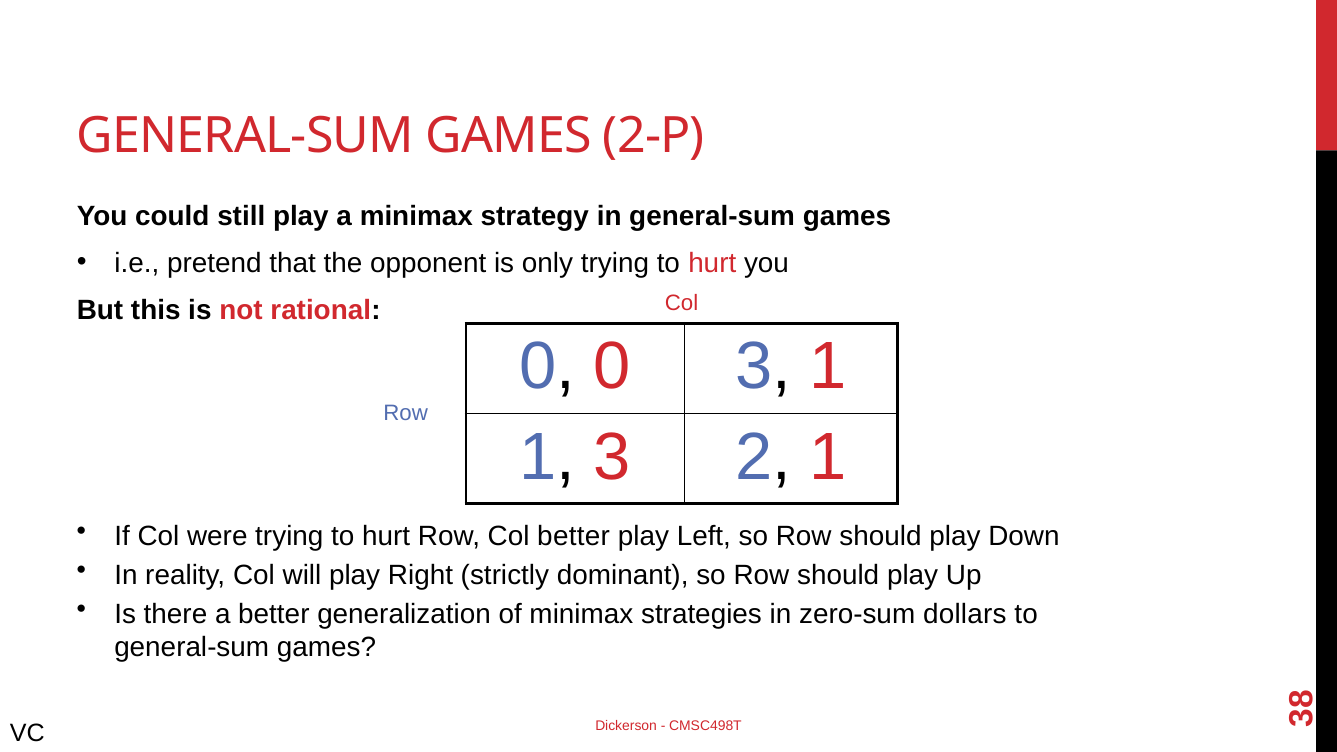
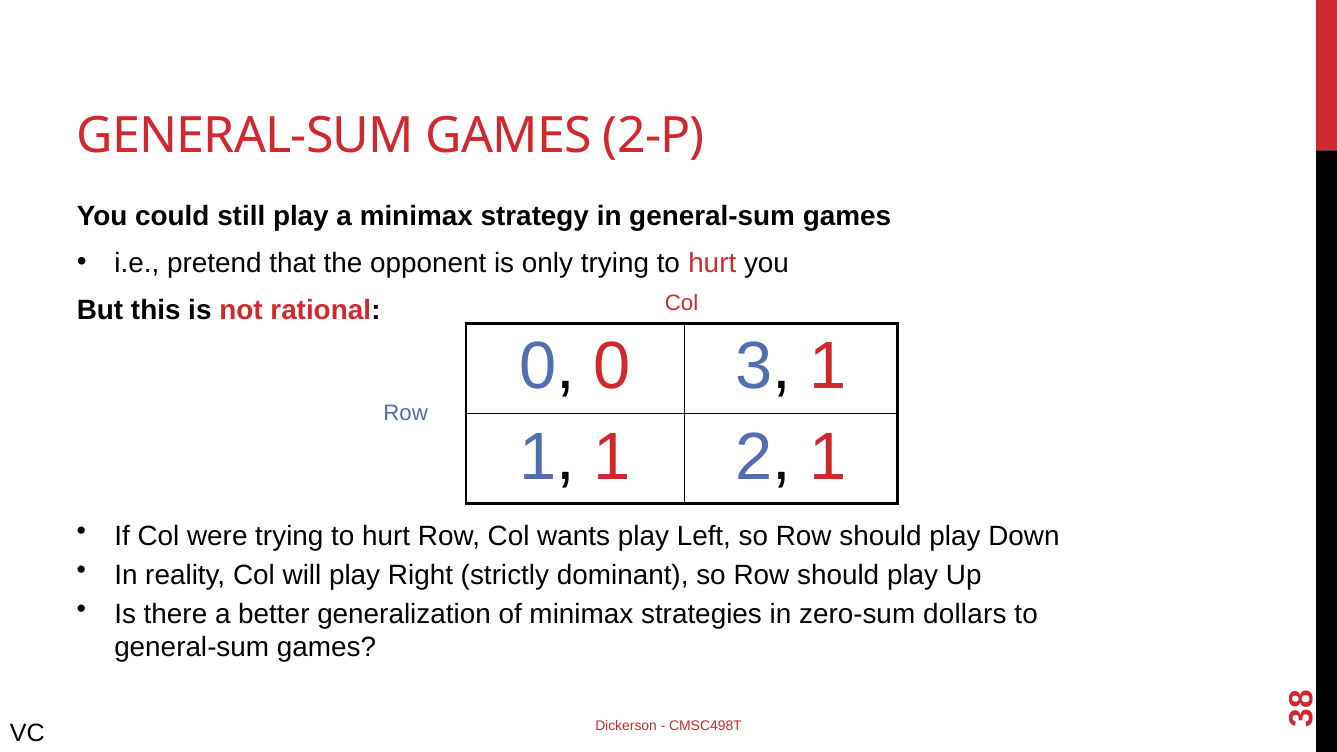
3 at (612, 457): 3 -> 1
Col better: better -> wants
